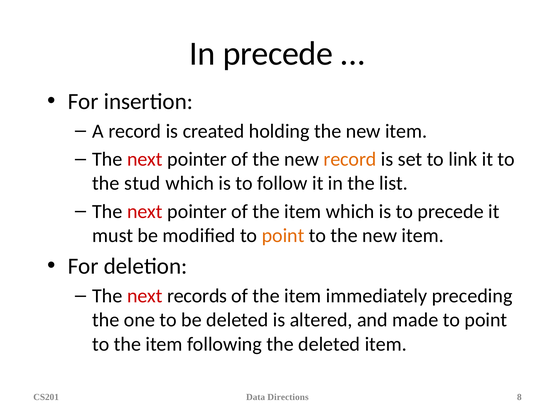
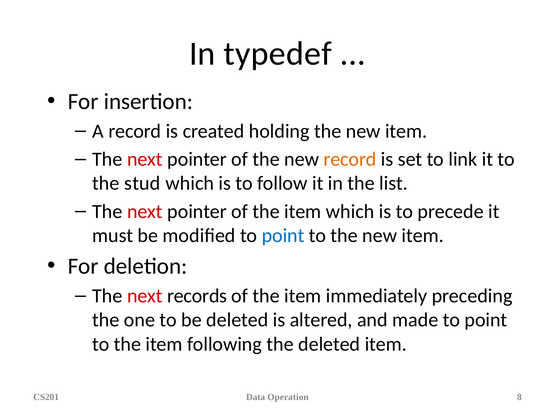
In precede: precede -> typedef
point at (283, 236) colour: orange -> blue
Directions: Directions -> Operation
